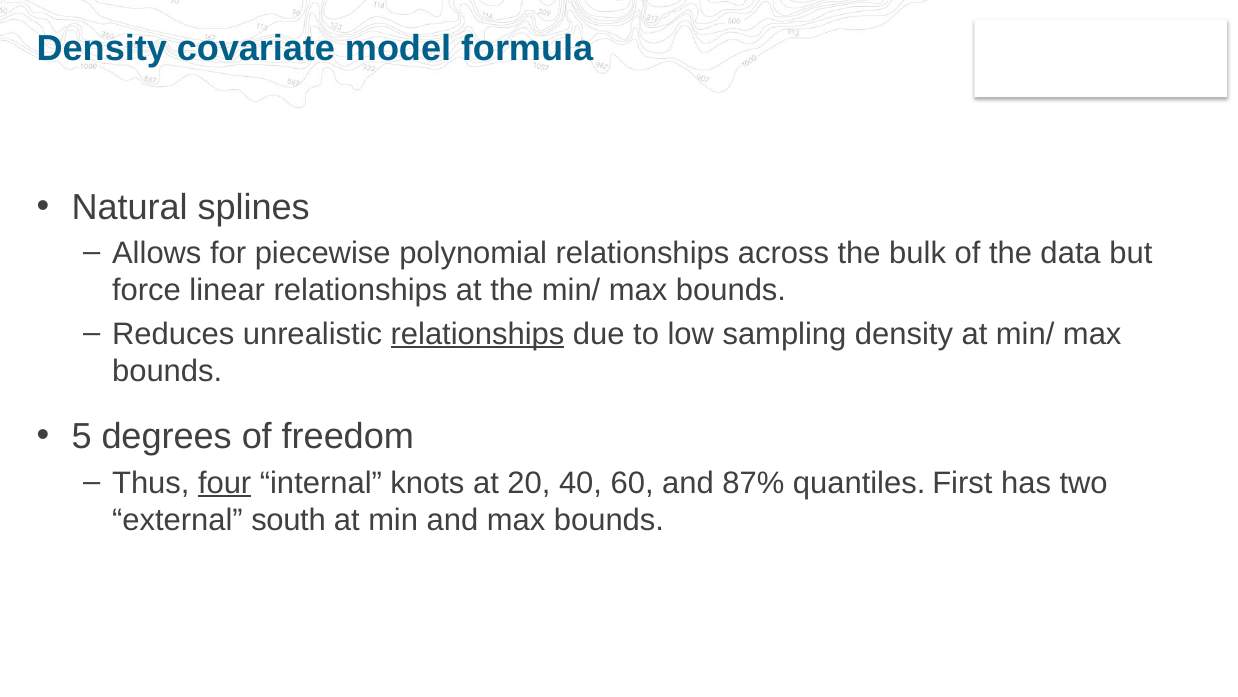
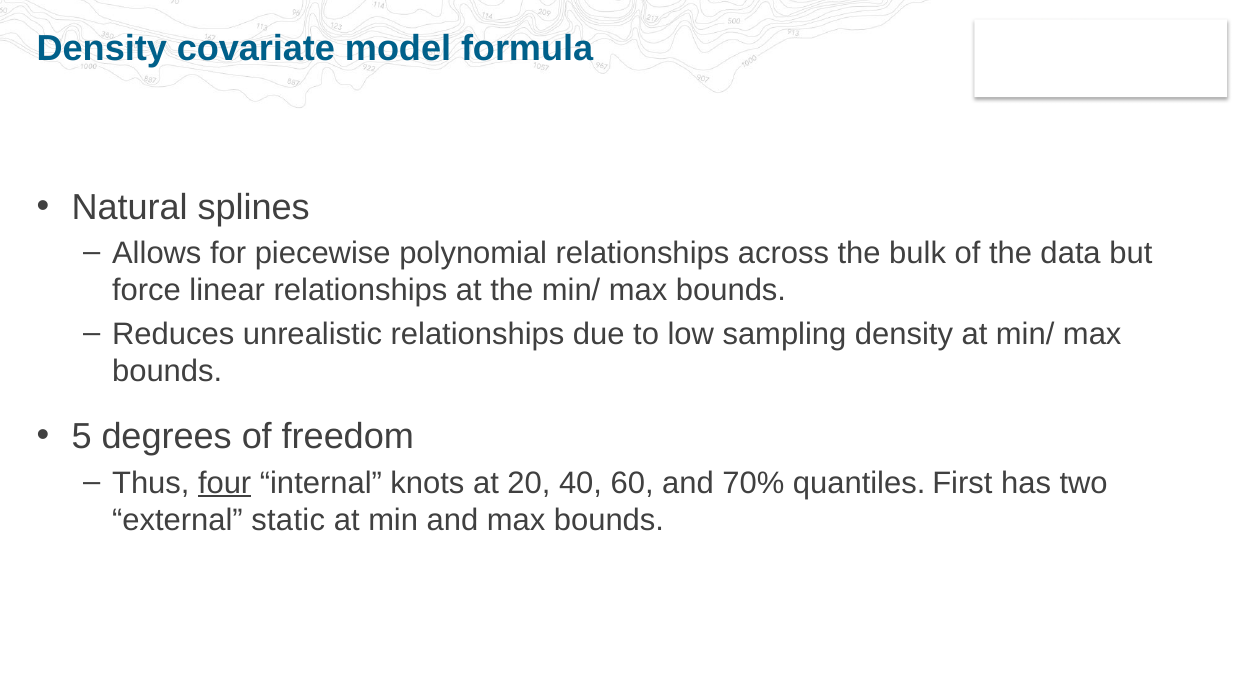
relationships at (477, 334) underline: present -> none
87%: 87% -> 70%
south: south -> static
